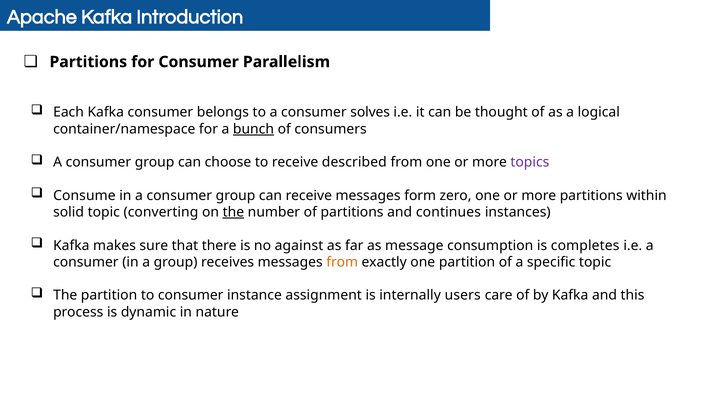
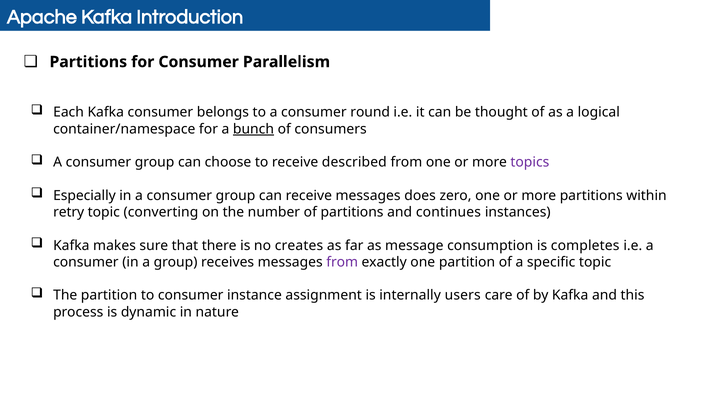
solves: solves -> round
Consume: Consume -> Especially
form: form -> does
solid: solid -> retry
the at (233, 212) underline: present -> none
against: against -> creates
from at (342, 262) colour: orange -> purple
